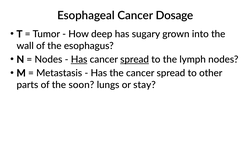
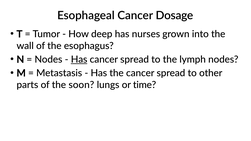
sugary: sugary -> nurses
spread at (135, 60) underline: present -> none
stay: stay -> time
